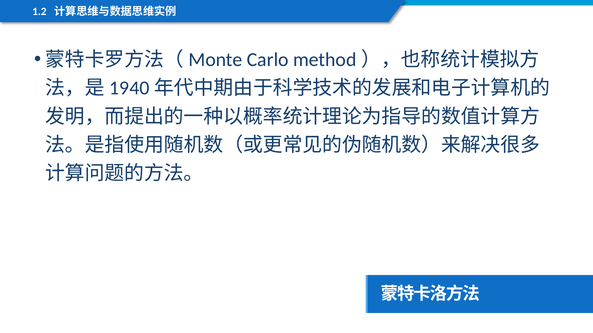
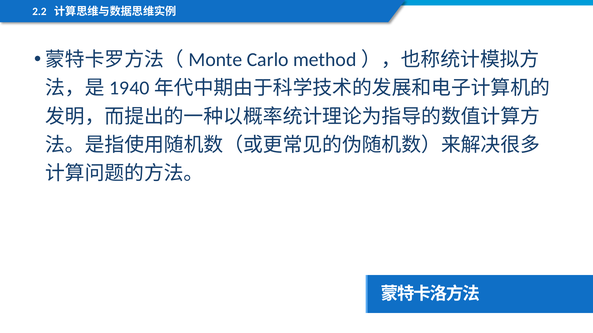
1.2: 1.2 -> 2.2
